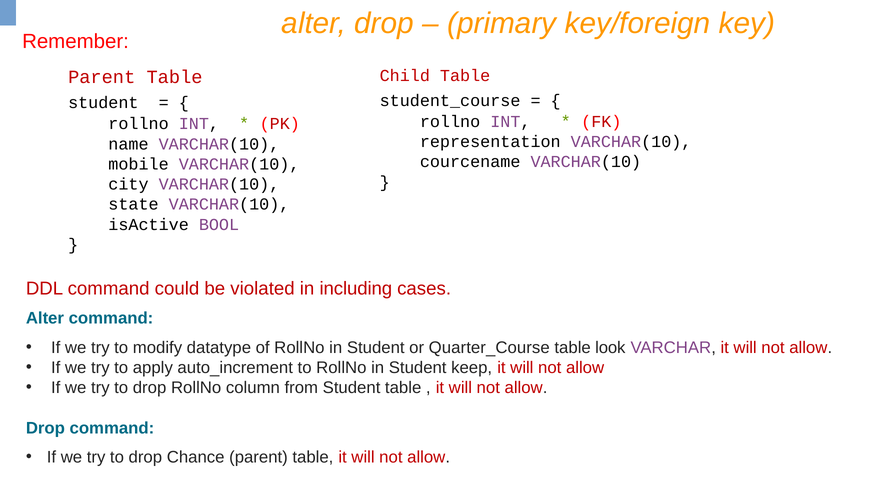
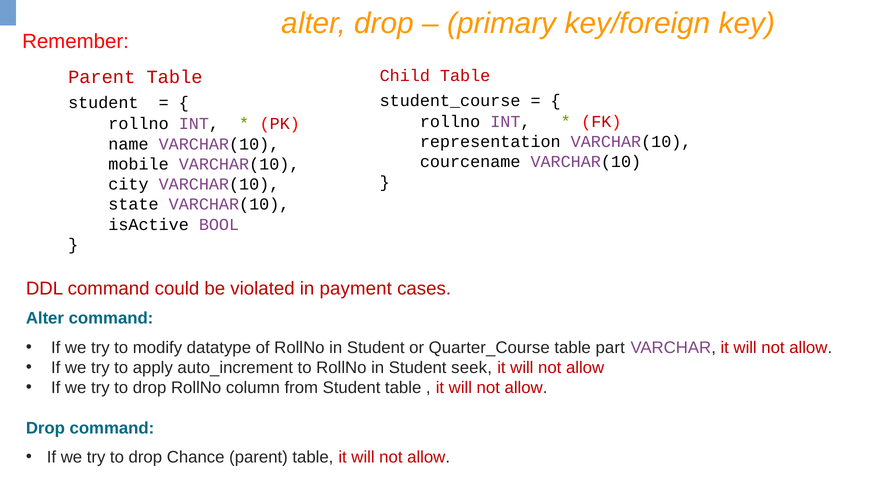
including: including -> payment
look: look -> part
keep: keep -> seek
